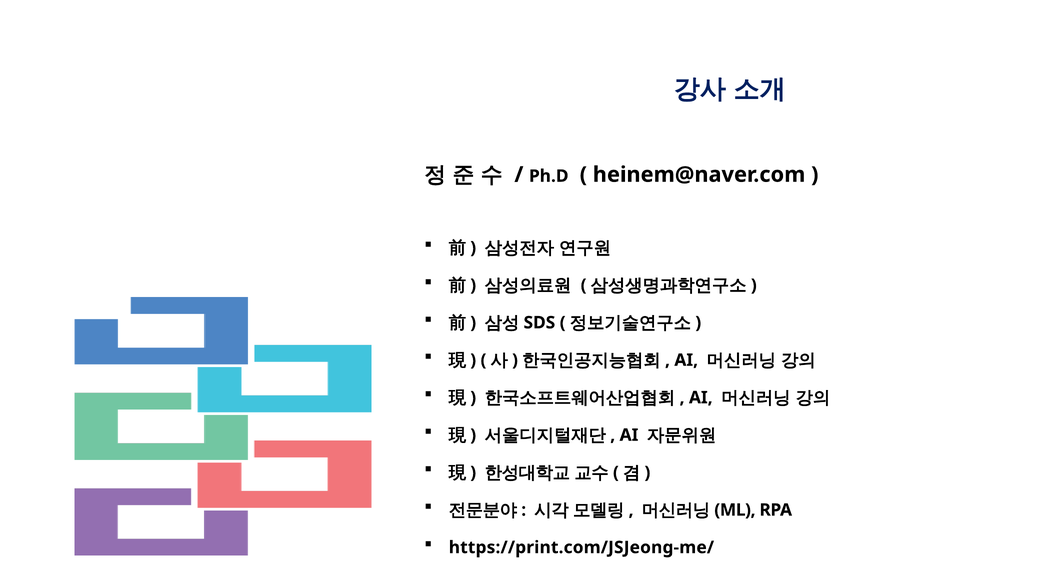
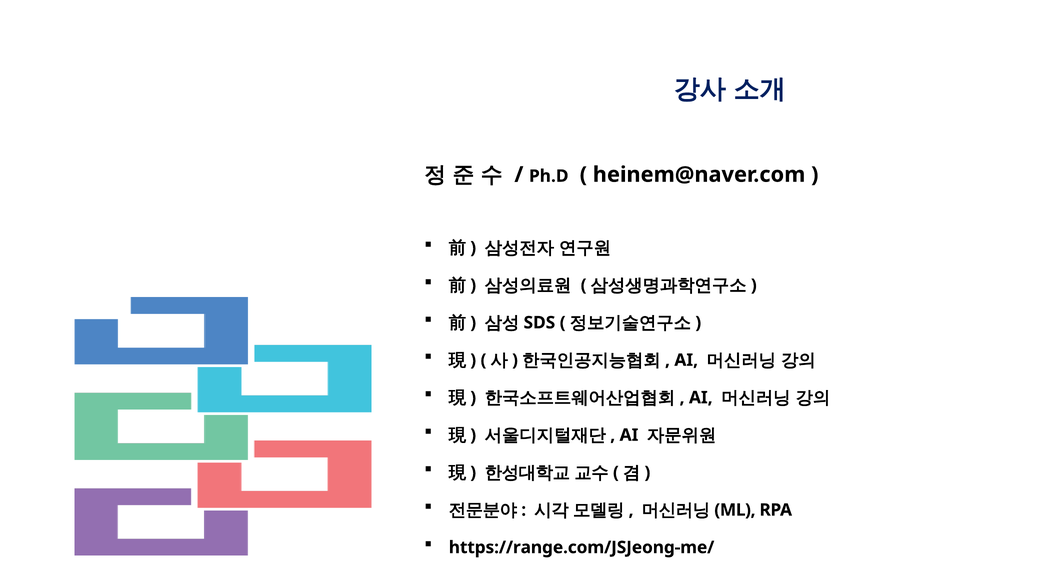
https://print.com/JSJeong-me/: https://print.com/JSJeong-me/ -> https://range.com/JSJeong-me/
